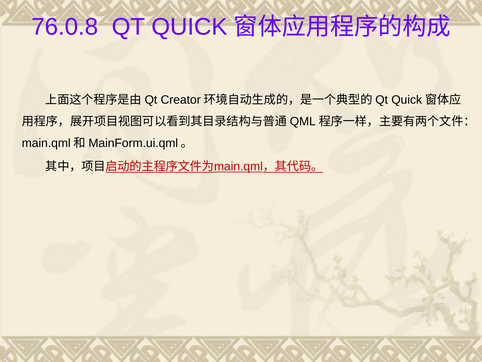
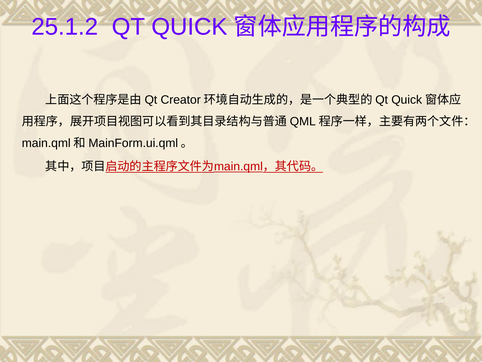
76.0.8: 76.0.8 -> 25.1.2
